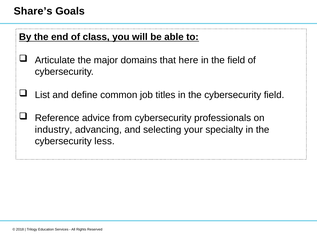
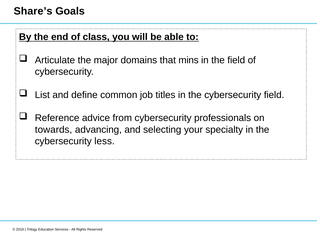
here: here -> mins
industry: industry -> towards
